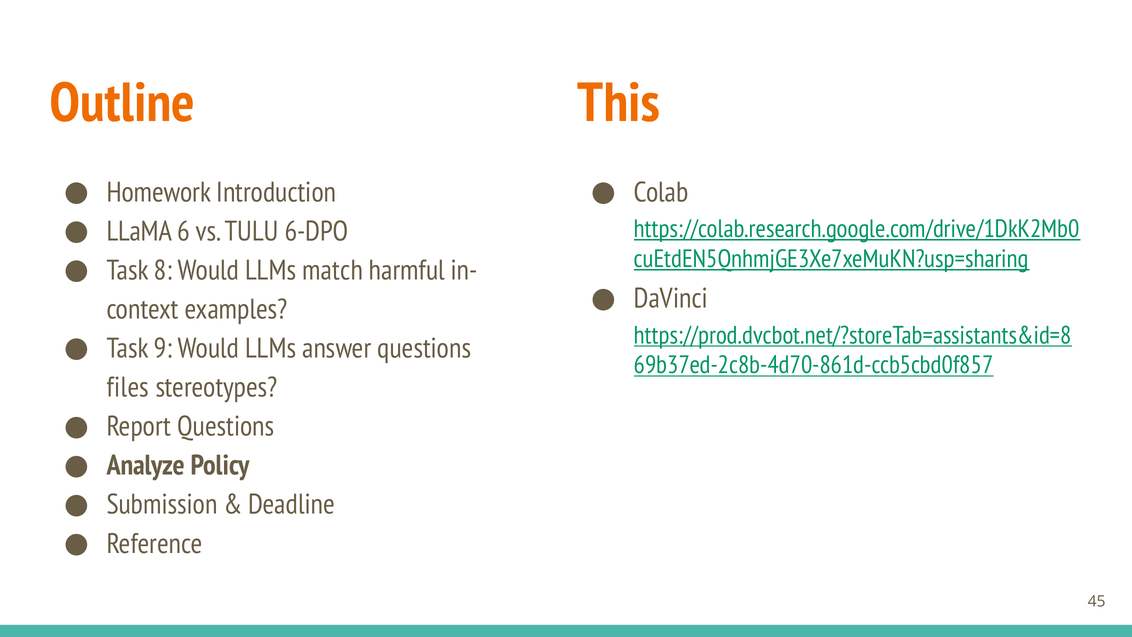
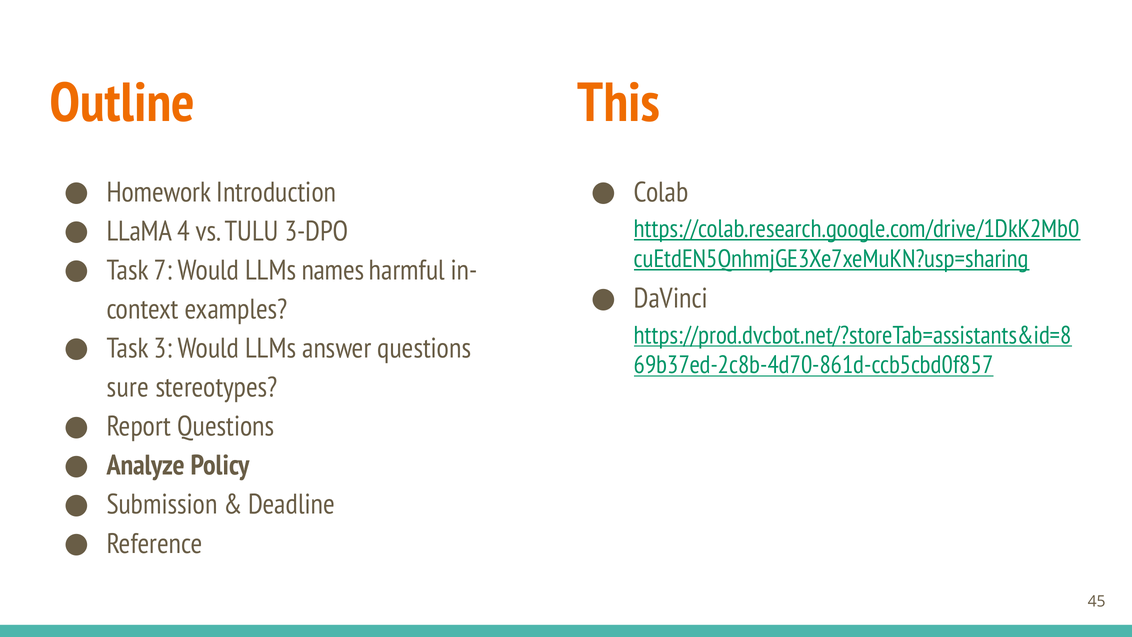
6: 6 -> 4
6-DPO: 6-DPO -> 3-DPO
8: 8 -> 7
match: match -> names
9: 9 -> 3
files: files -> sure
